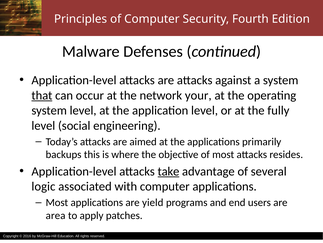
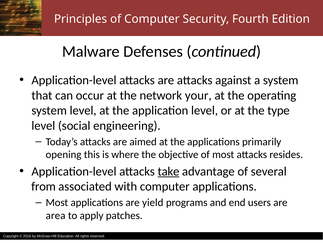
that underline: present -> none
fully: fully -> type
backups: backups -> opening
logic: logic -> from
